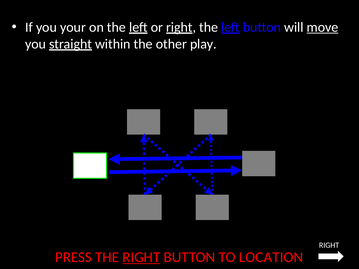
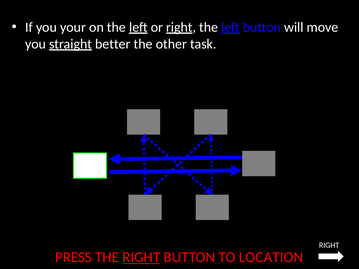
move underline: present -> none
within: within -> better
play: play -> task
